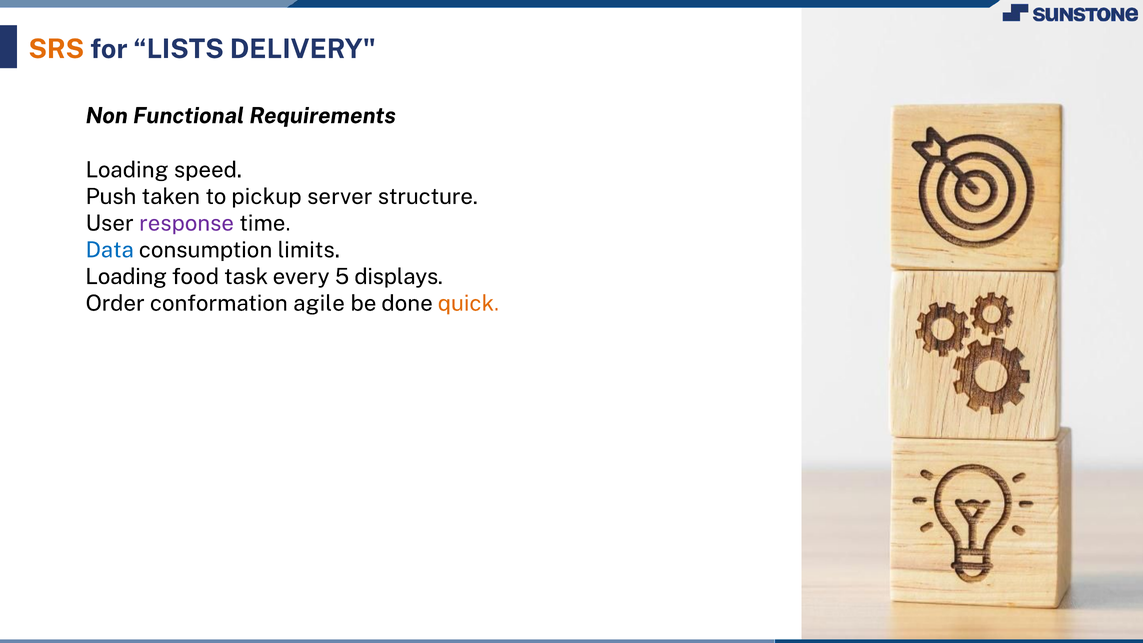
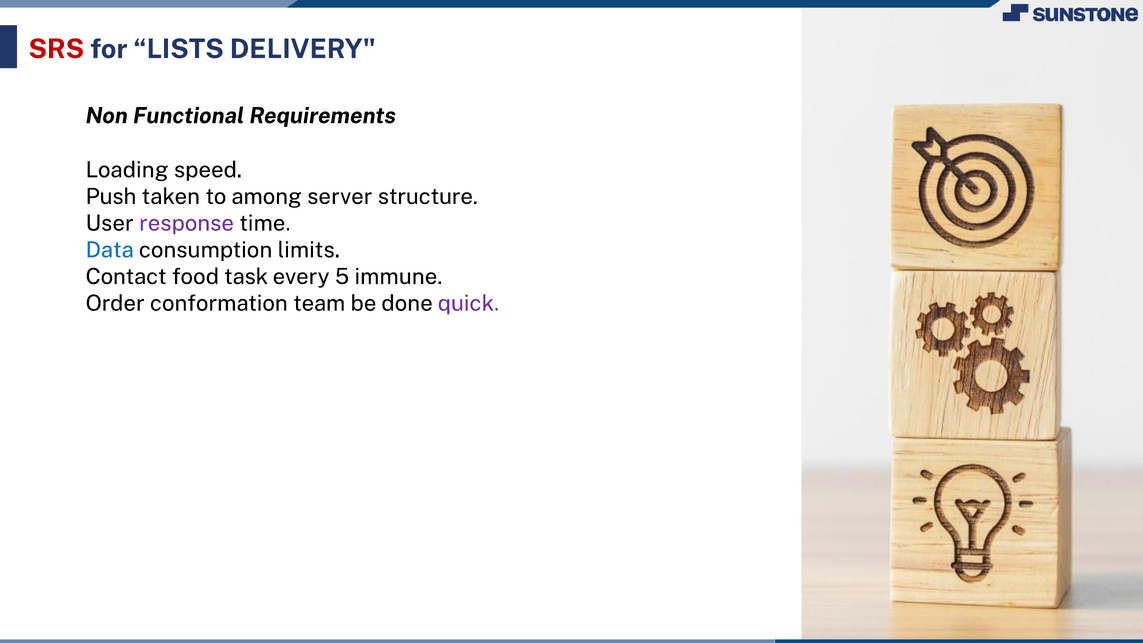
SRS colour: orange -> red
pickup: pickup -> among
Loading at (126, 277): Loading -> Contact
displays: displays -> immune
agile: agile -> team
quick colour: orange -> purple
